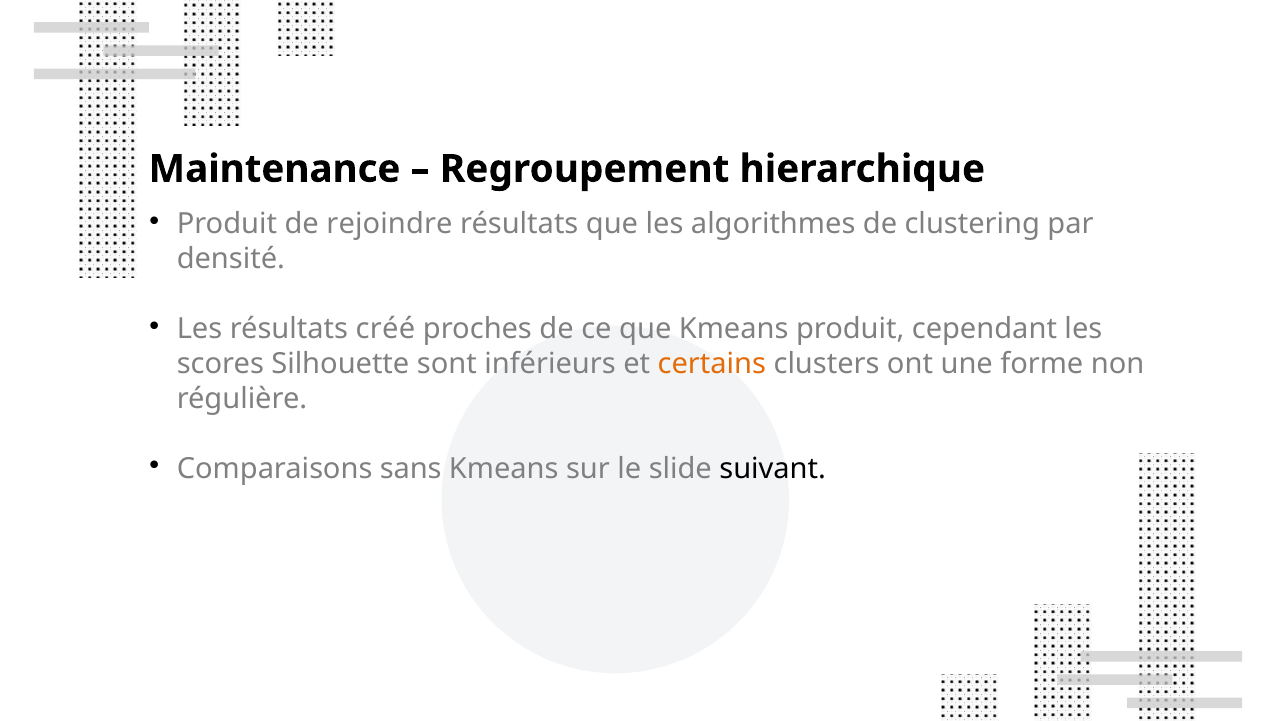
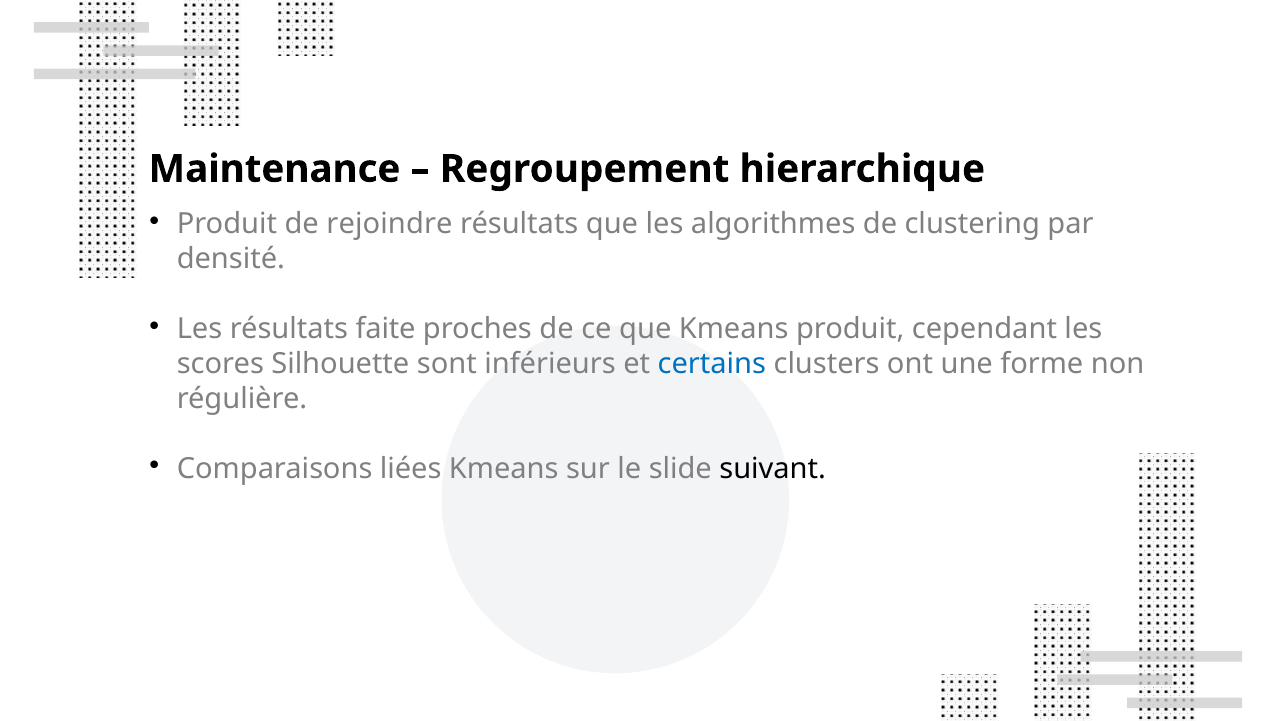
créé: créé -> faite
certains colour: orange -> blue
sans: sans -> liées
